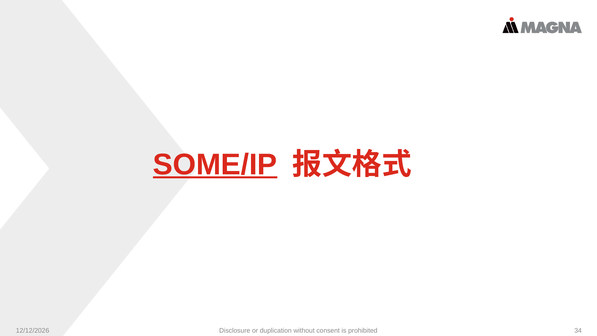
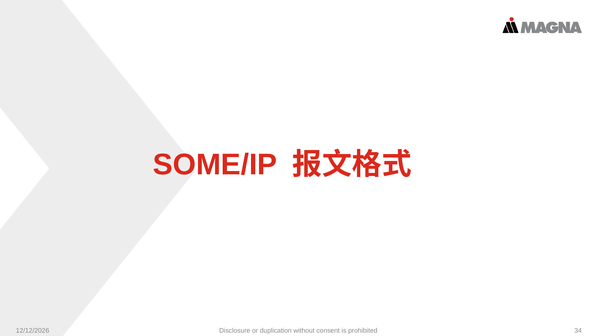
SOME/IP underline: present -> none
